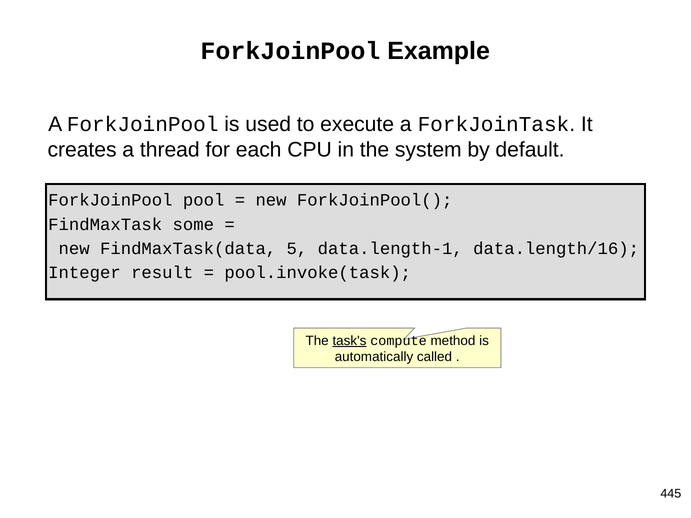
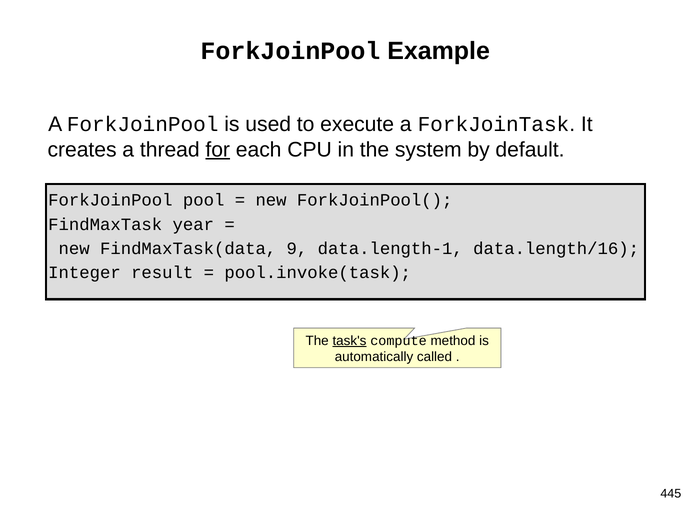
for underline: none -> present
some: some -> year
5: 5 -> 9
